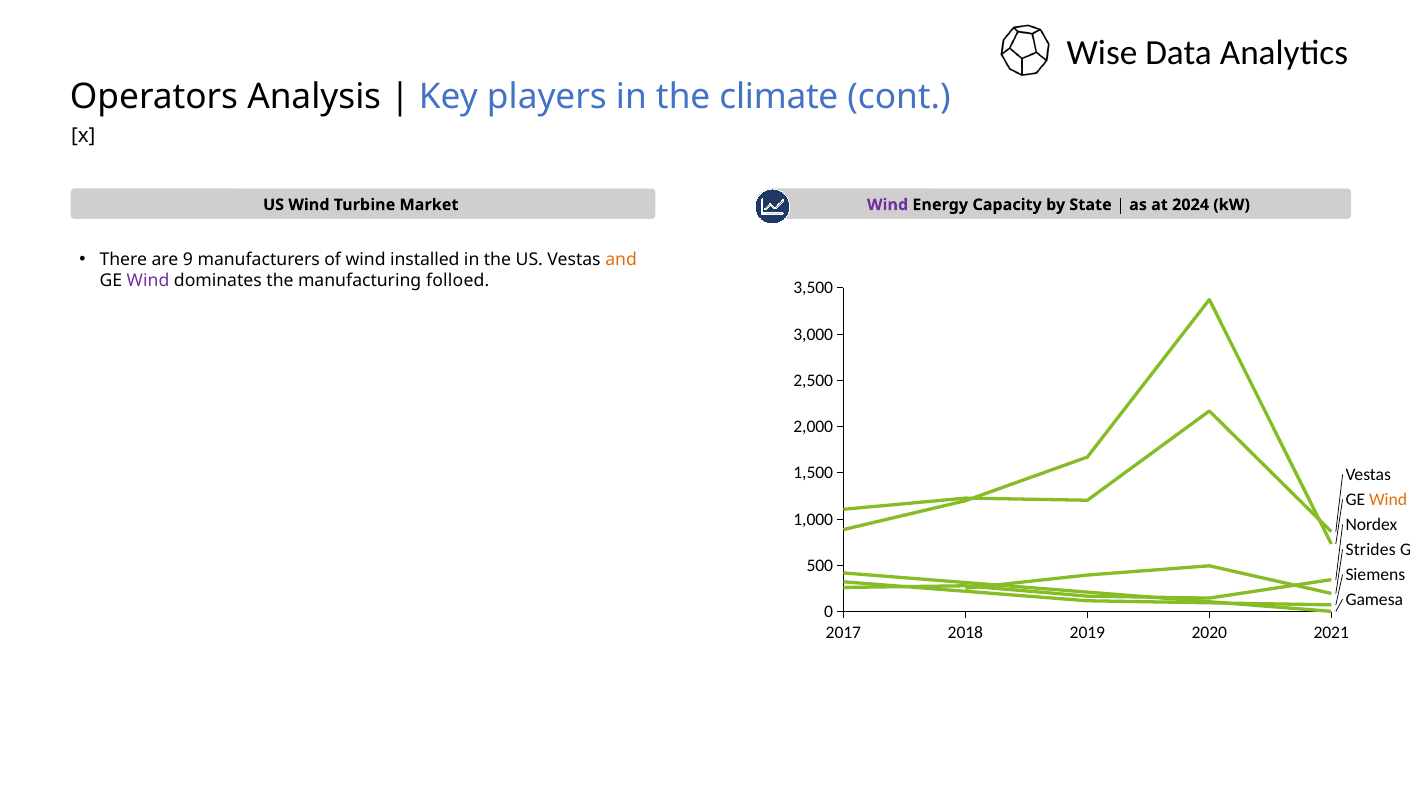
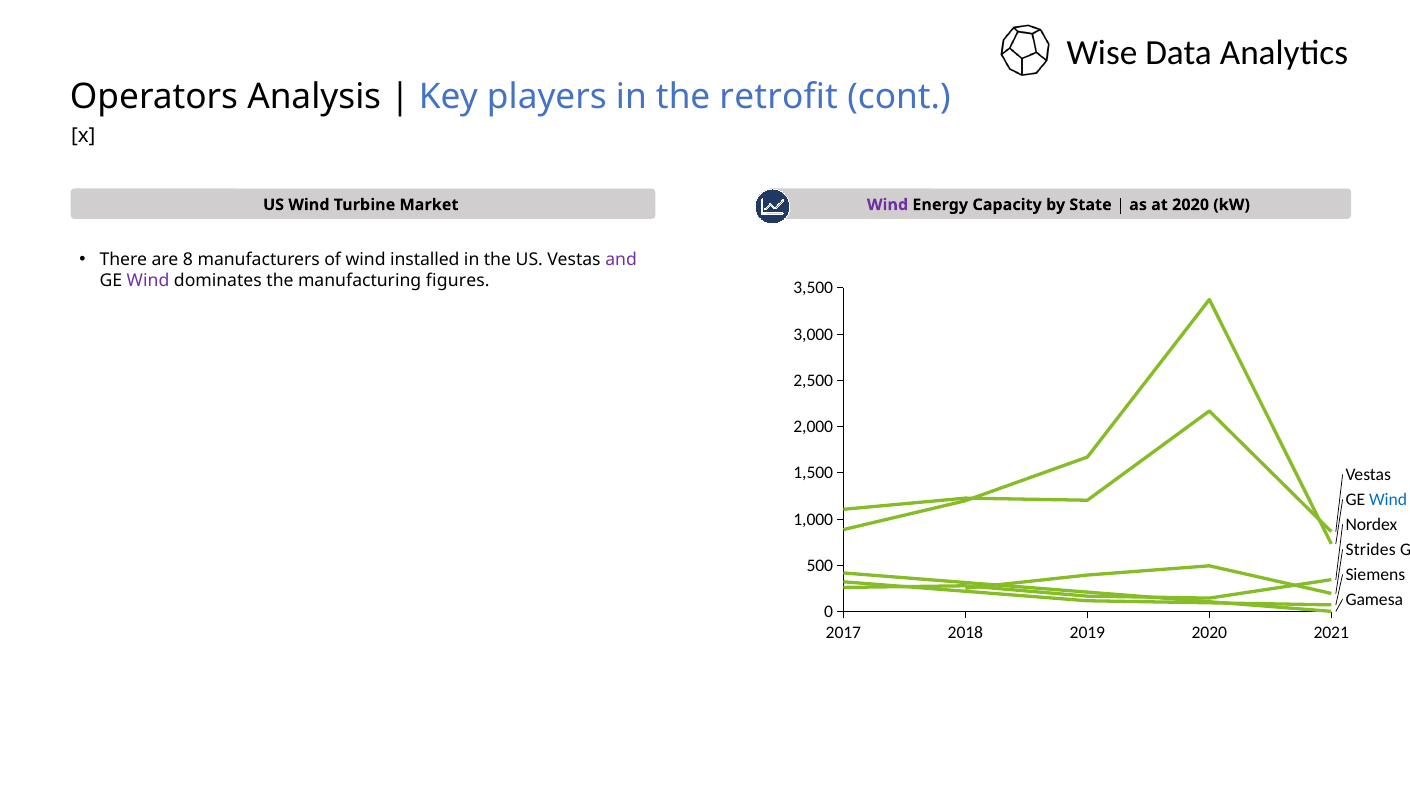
climate: climate -> retrofit
at 2024: 2024 -> 2020
9: 9 -> 8
and colour: orange -> purple
folloed: folloed -> figures
Wind at (1388, 499) colour: orange -> blue
